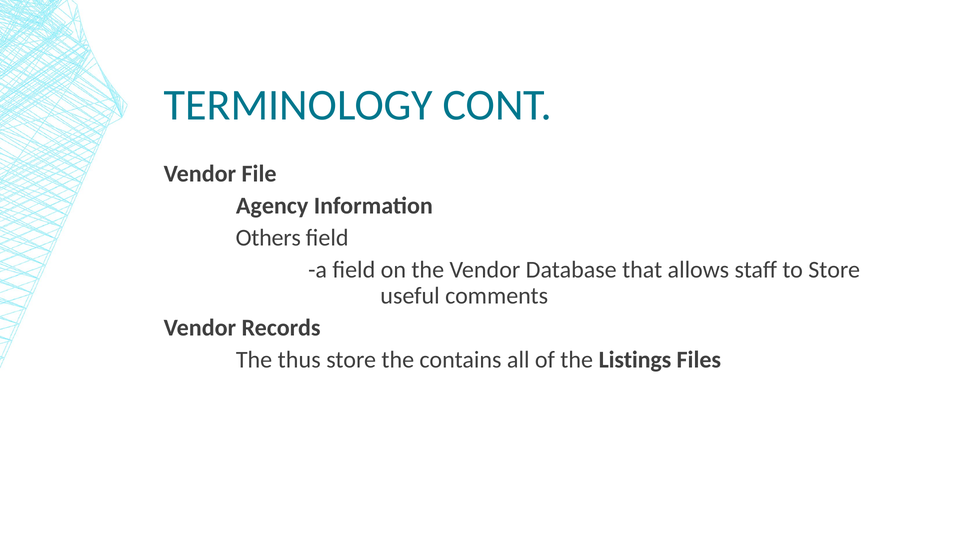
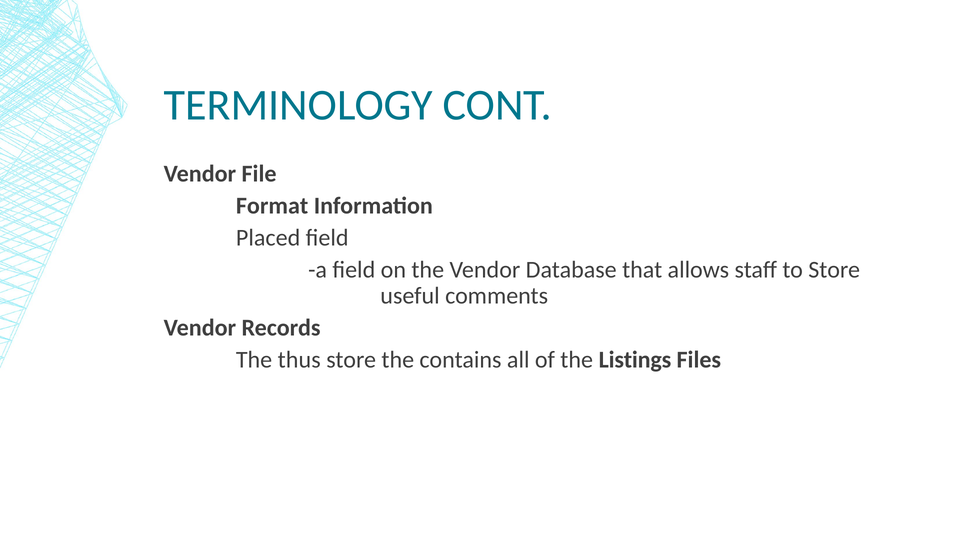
Agency: Agency -> Format
Others: Others -> Placed
